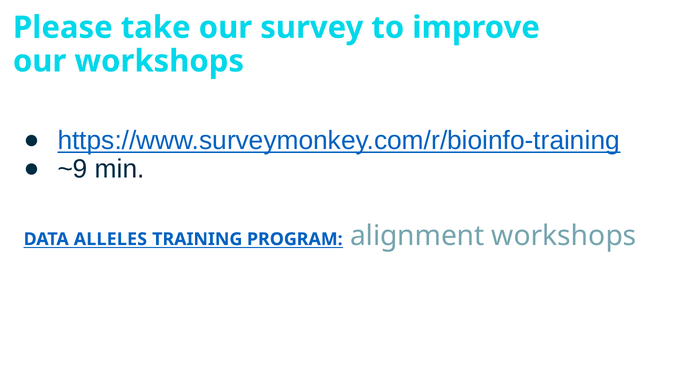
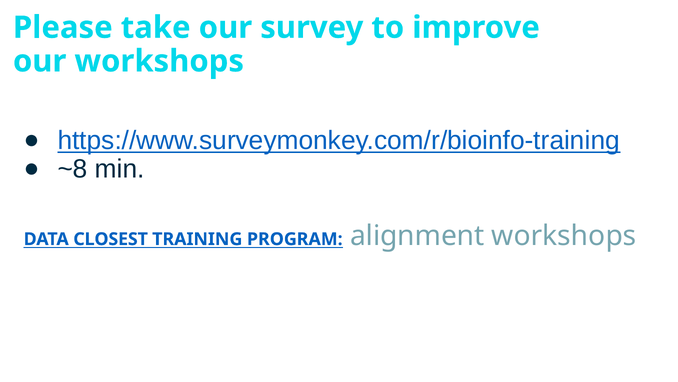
~9: ~9 -> ~8
ALLELES: ALLELES -> CLOSEST
